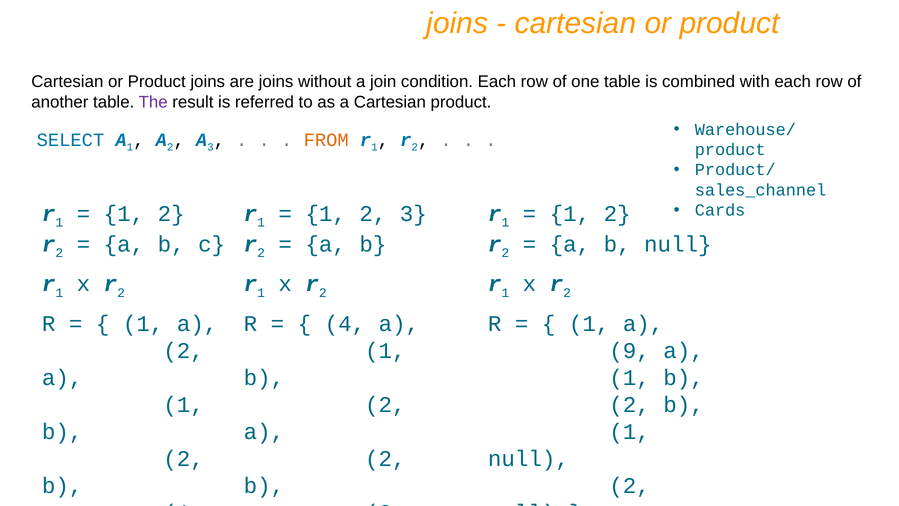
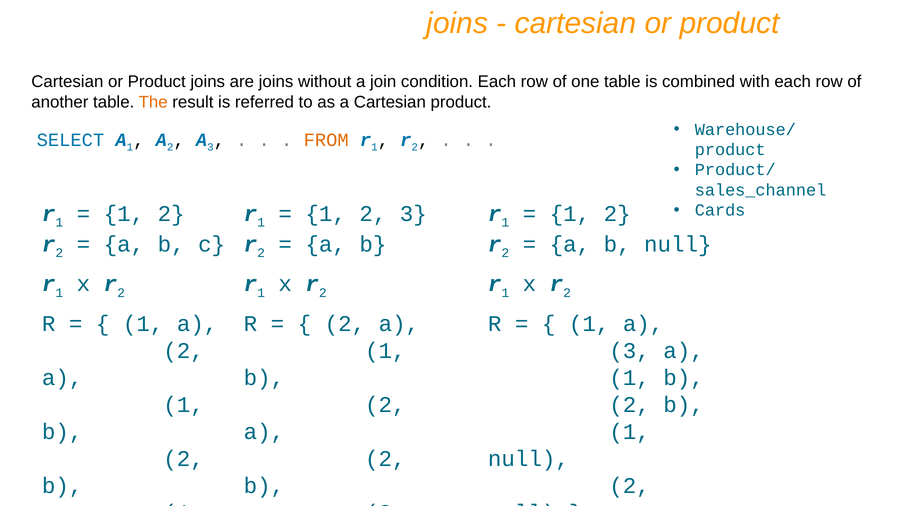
The colour: purple -> orange
4 at (345, 324): 4 -> 2
9 at (630, 350): 9 -> 3
